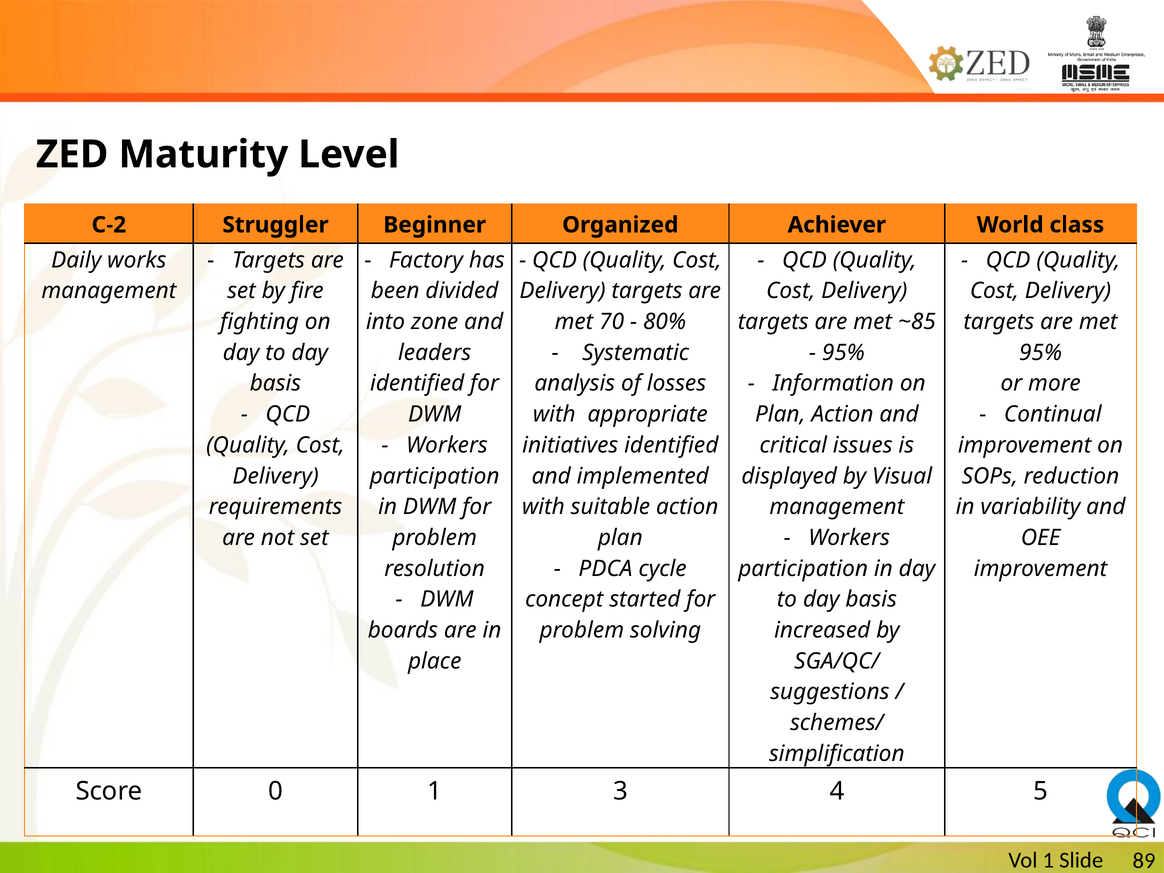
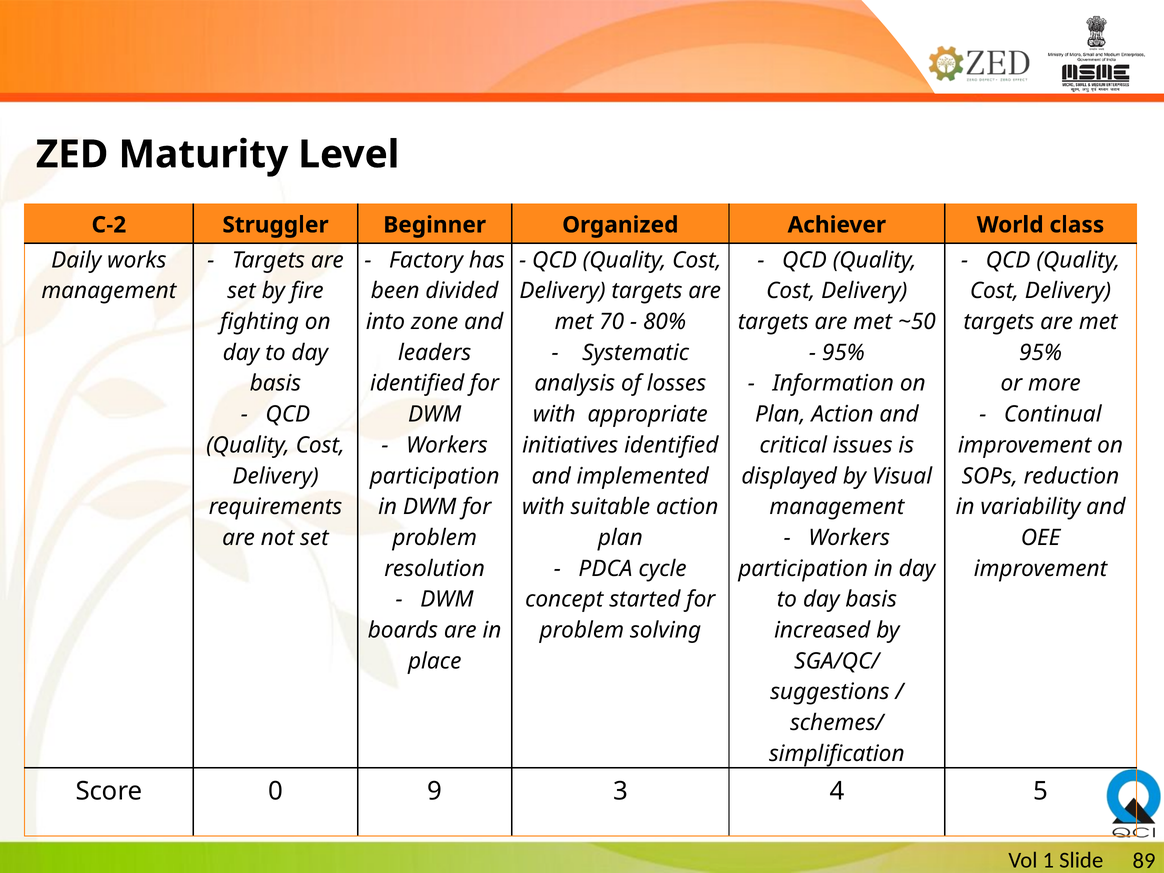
~85: ~85 -> ~50
0 1: 1 -> 9
